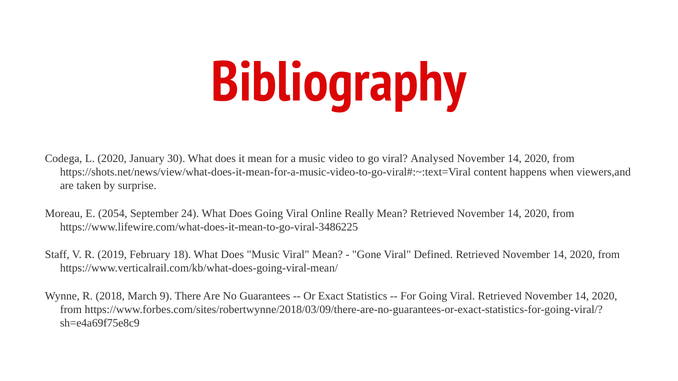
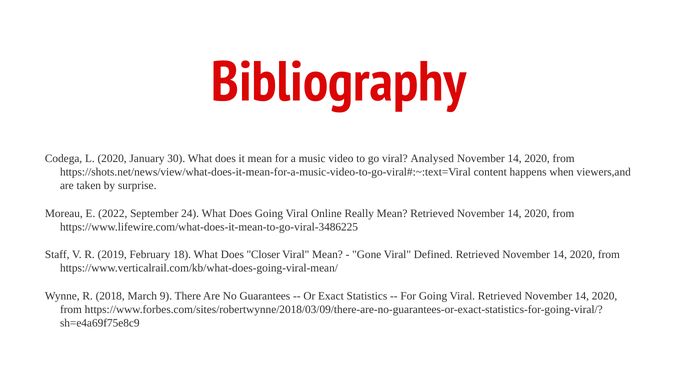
2054: 2054 -> 2022
Does Music: Music -> Closer
